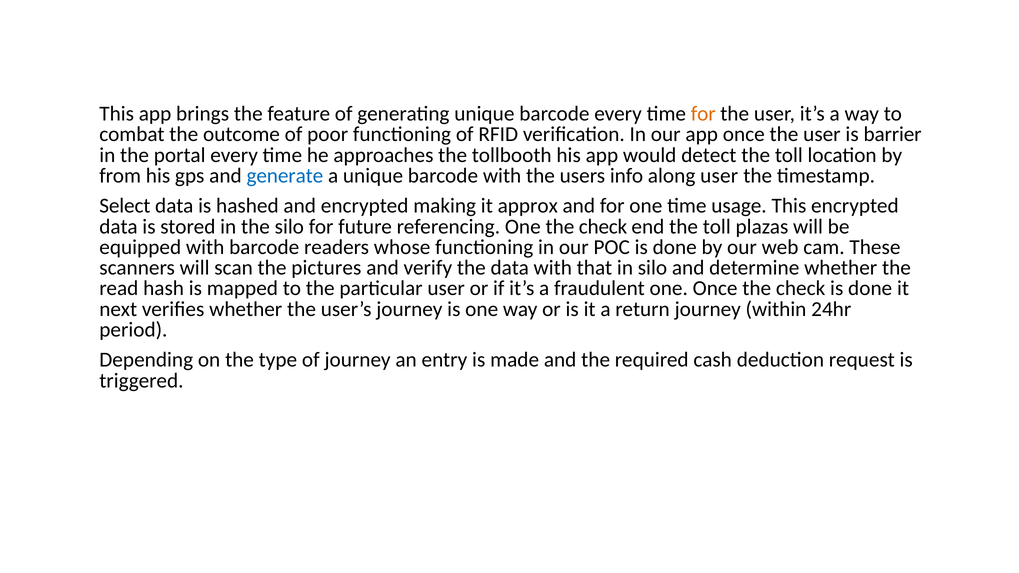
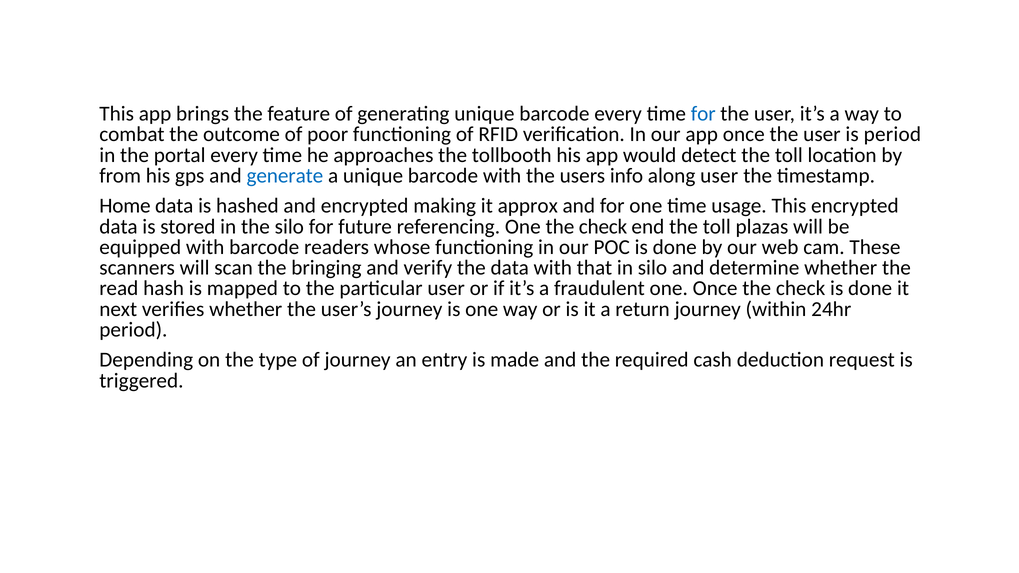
for at (703, 114) colour: orange -> blue
is barrier: barrier -> period
Select: Select -> Home
pictures: pictures -> bringing
